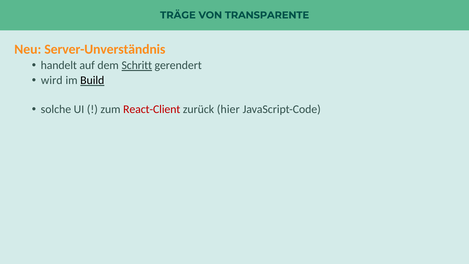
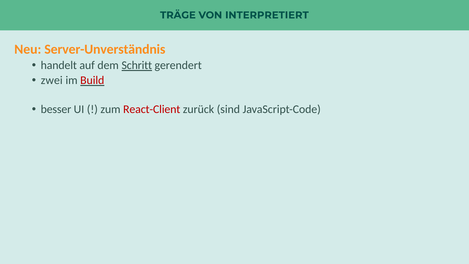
TRANSPARENTE: TRANSPARENTE -> INTERPRETIERT
wird: wird -> zwei
Build colour: black -> red
solche: solche -> besser
hier: hier -> sind
